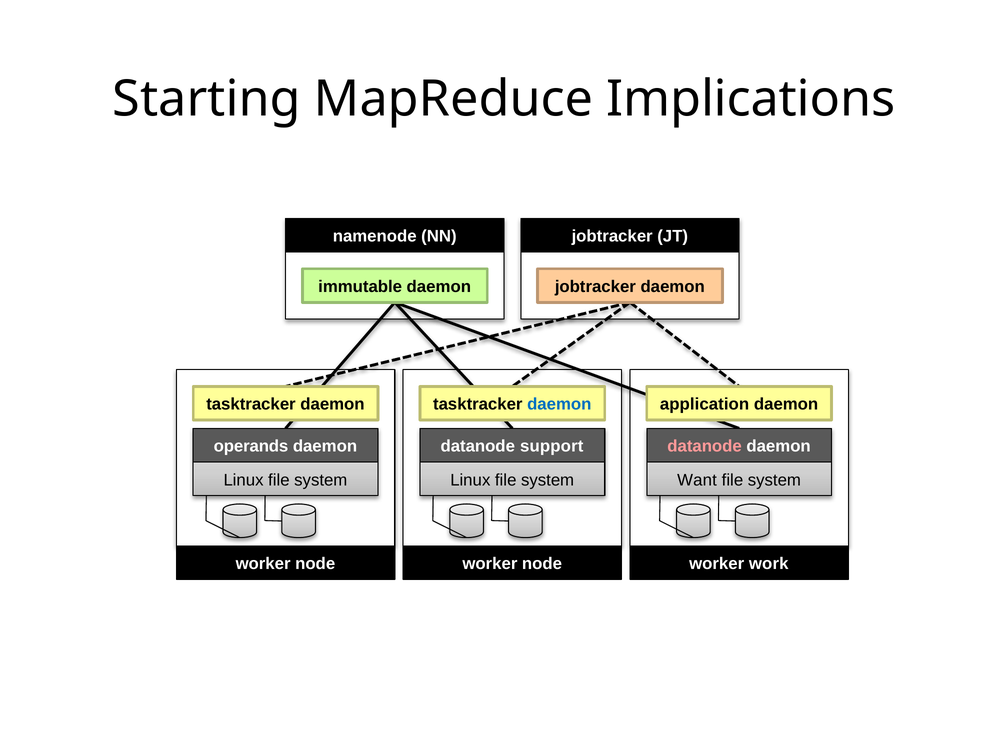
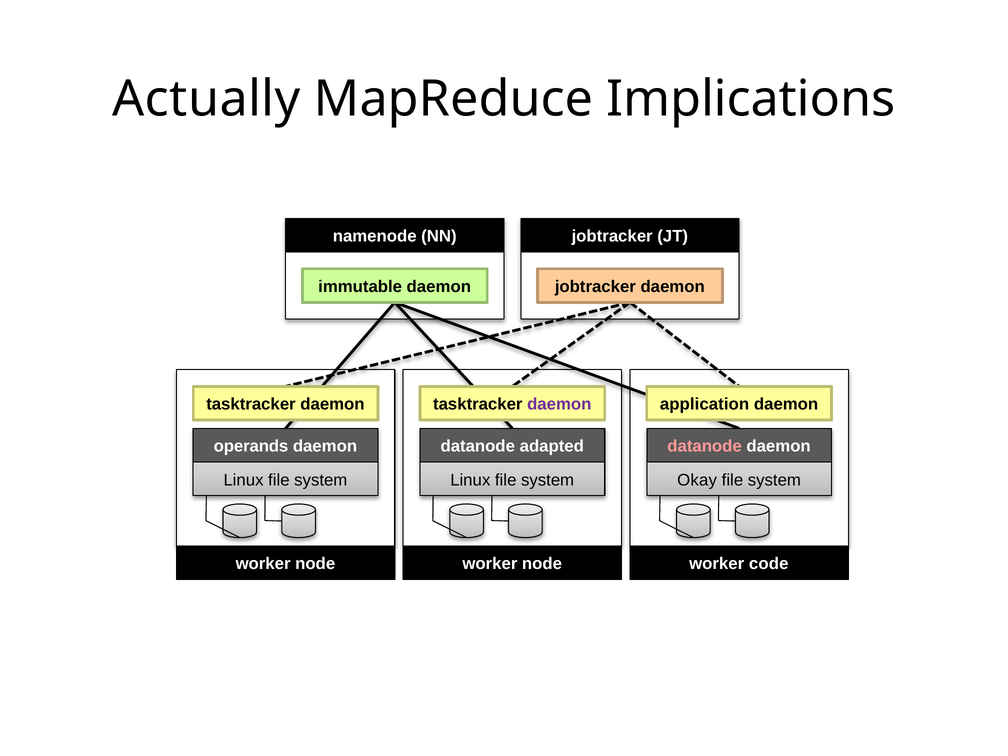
Starting: Starting -> Actually
daemon at (559, 404) colour: blue -> purple
support: support -> adapted
Want: Want -> Okay
work: work -> code
